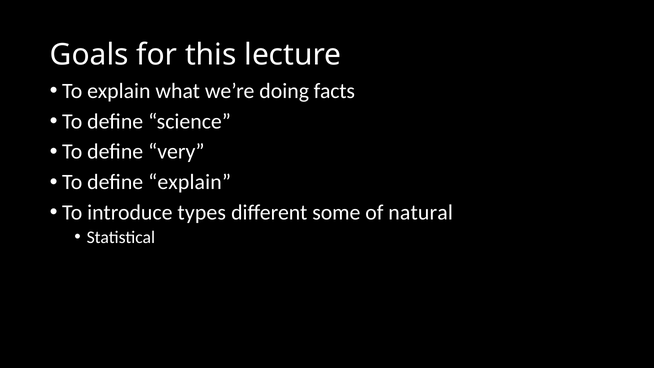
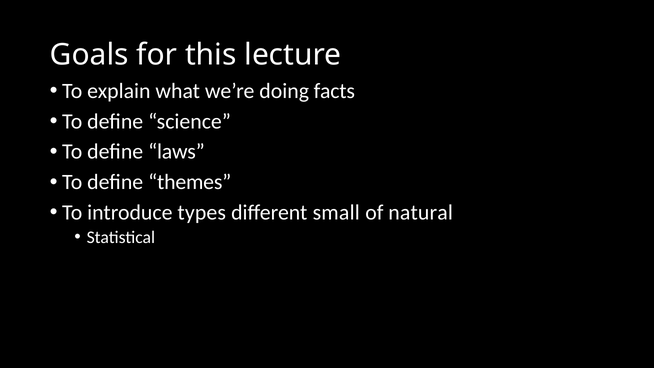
very: very -> laws
define explain: explain -> themes
some: some -> small
